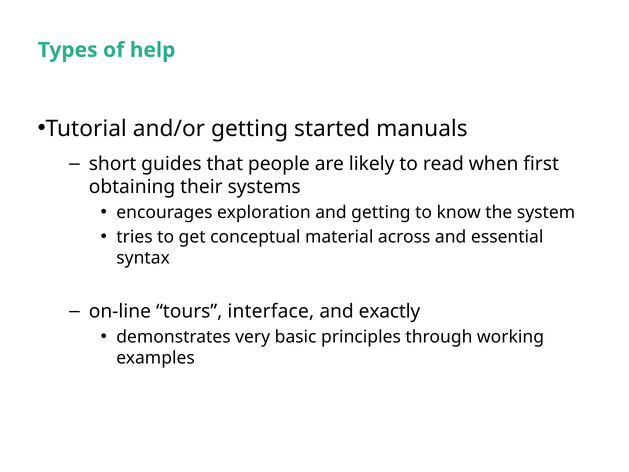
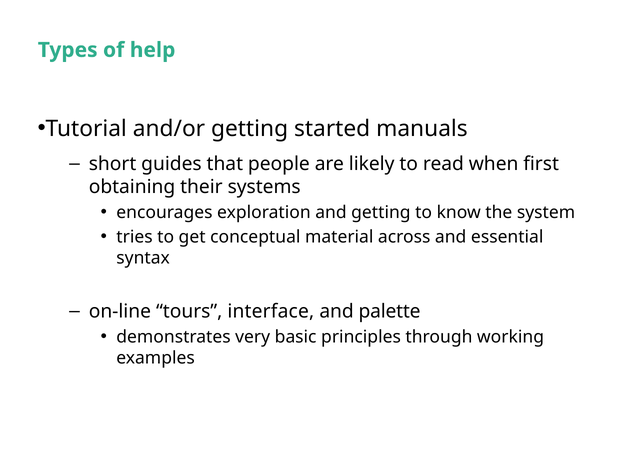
exactly: exactly -> palette
